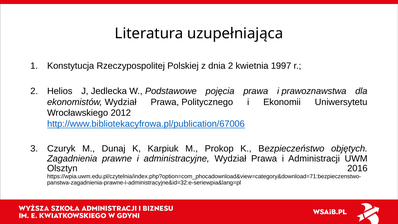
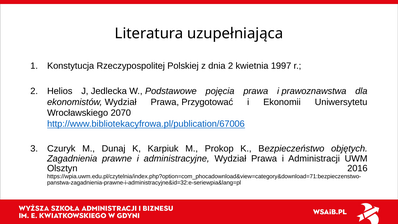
Politycznego: Politycznego -> Przygotować
2012: 2012 -> 2070
